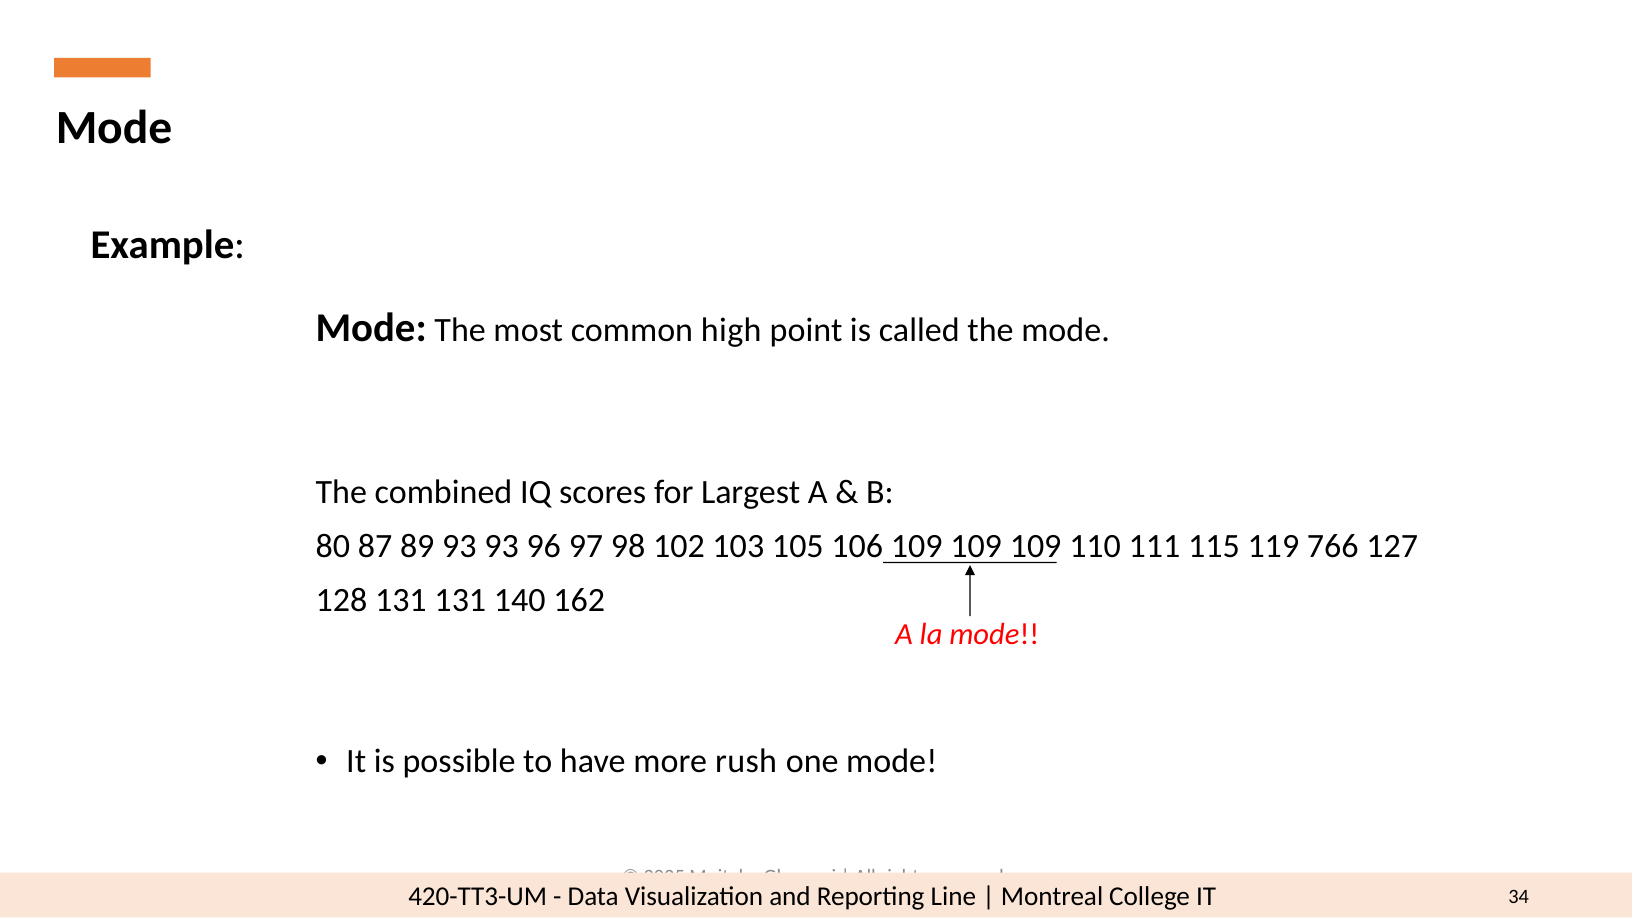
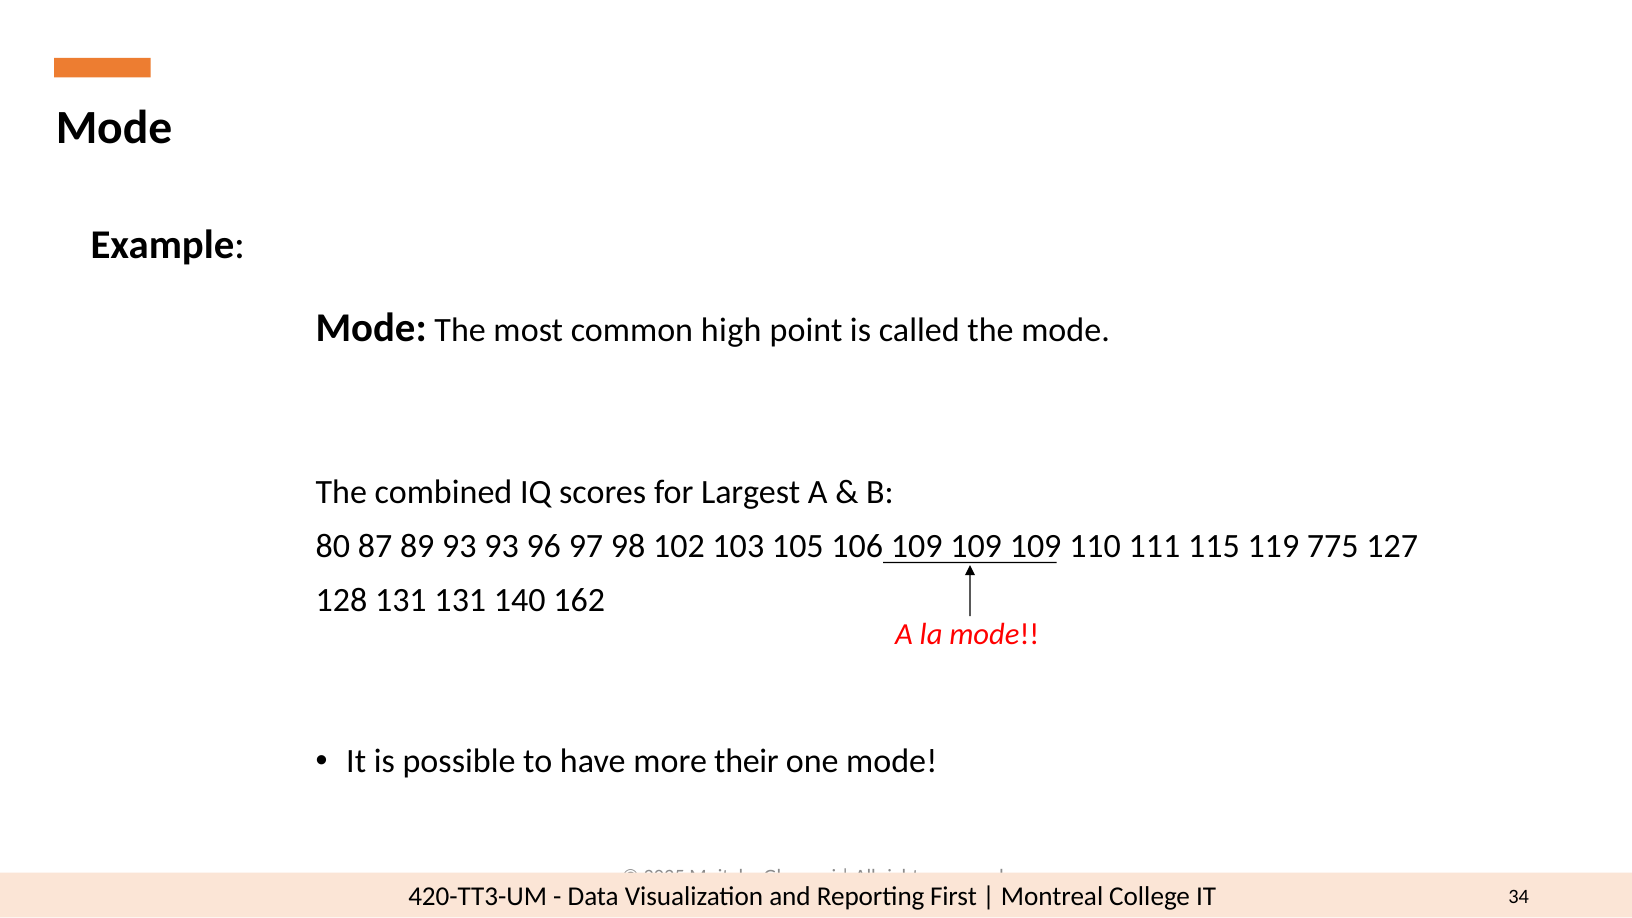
766: 766 -> 775
rush: rush -> their
Line: Line -> First
